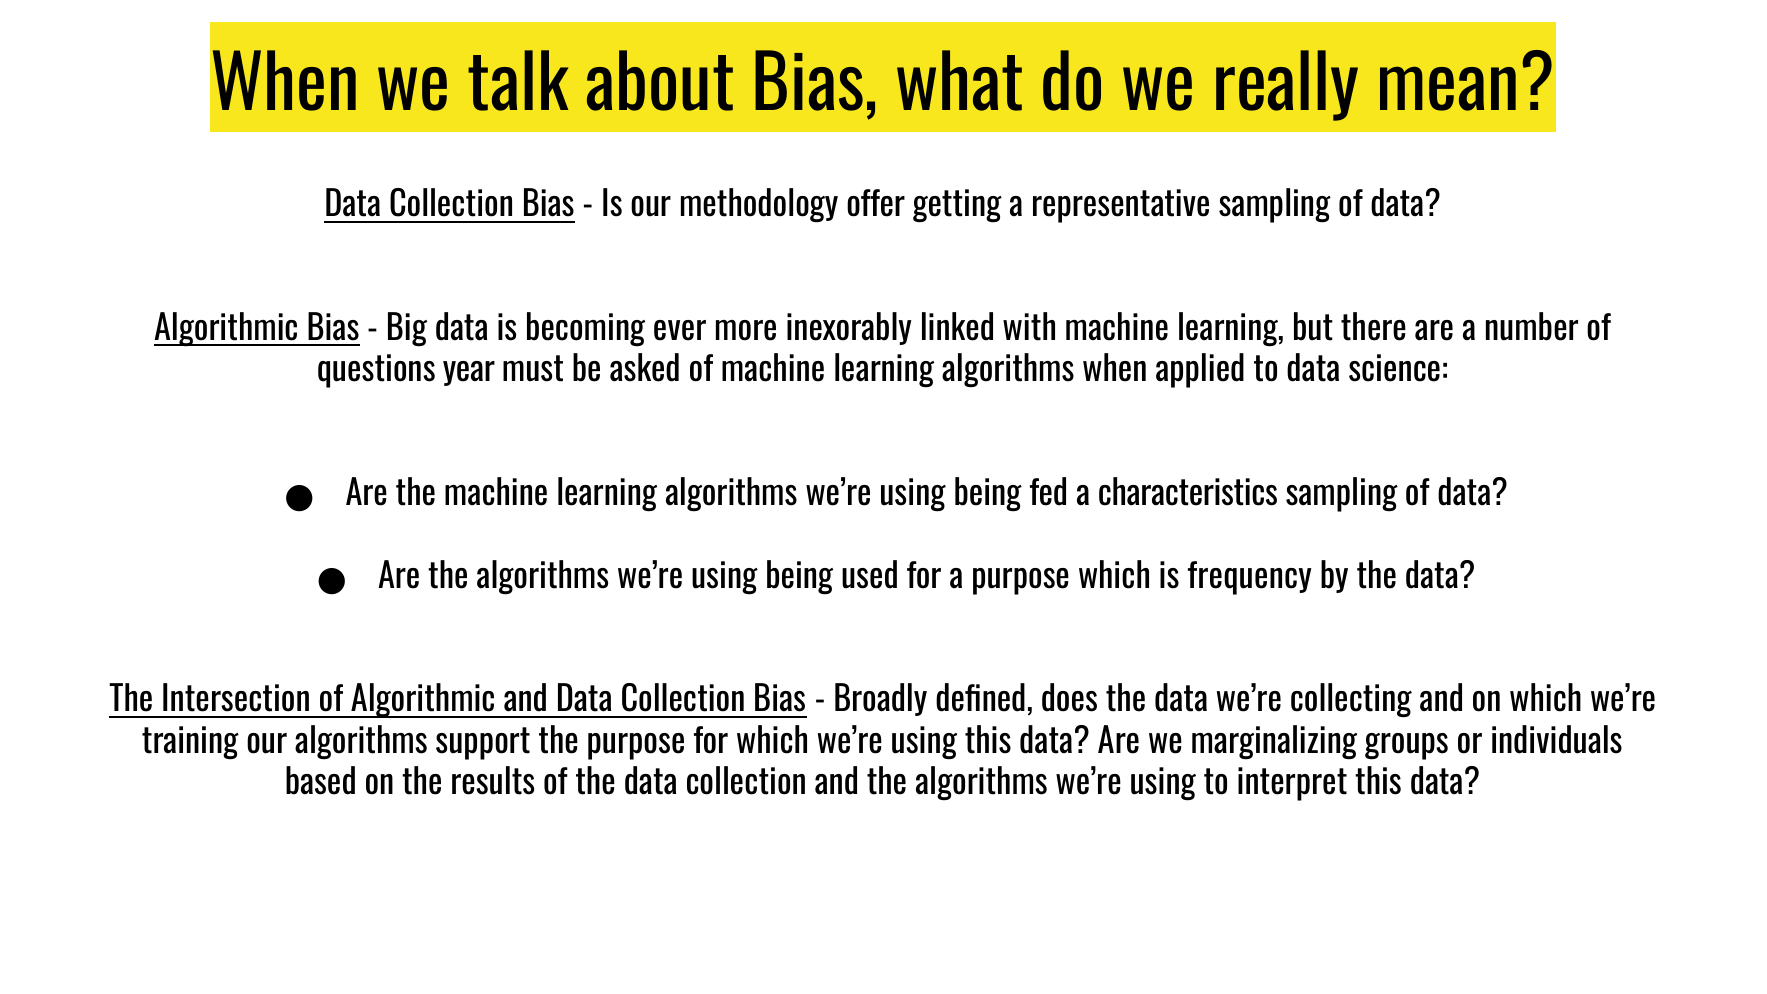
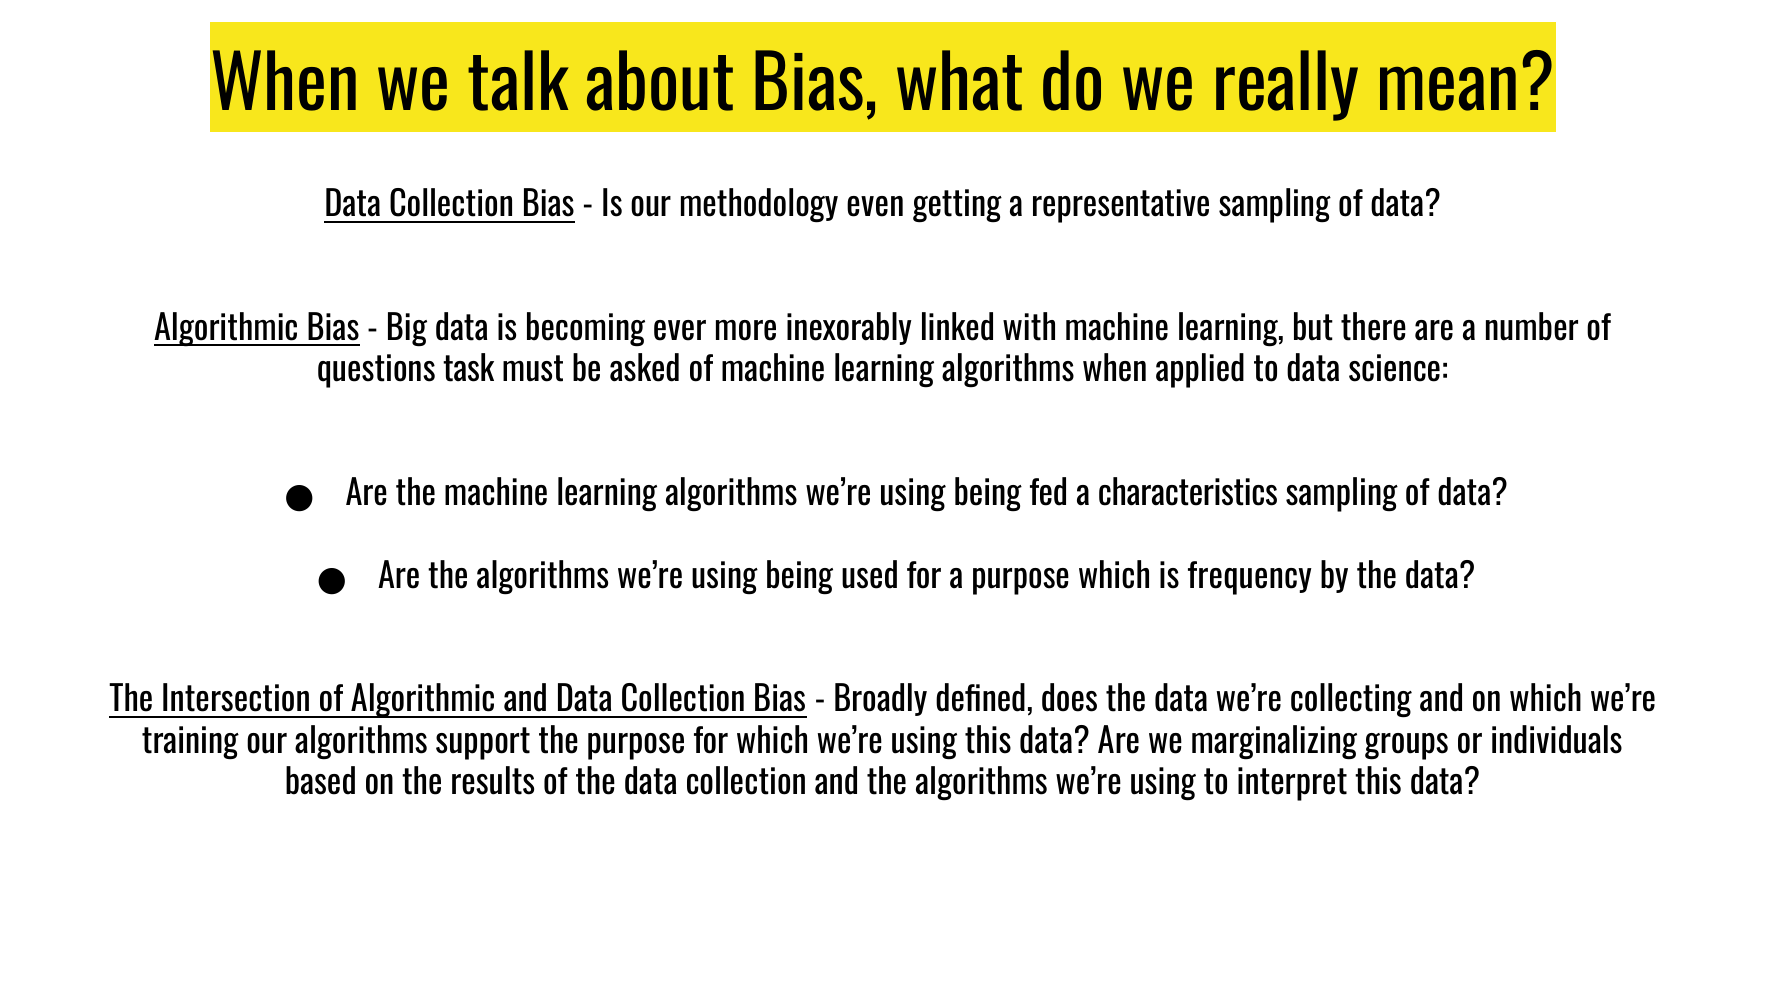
offer: offer -> even
year: year -> task
